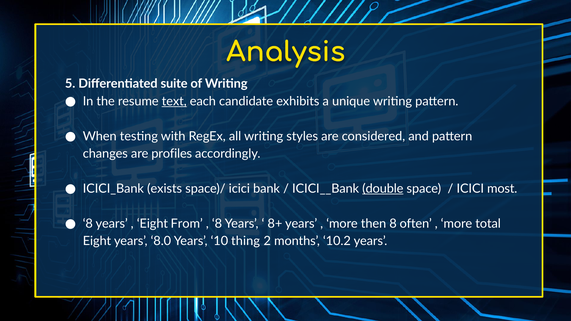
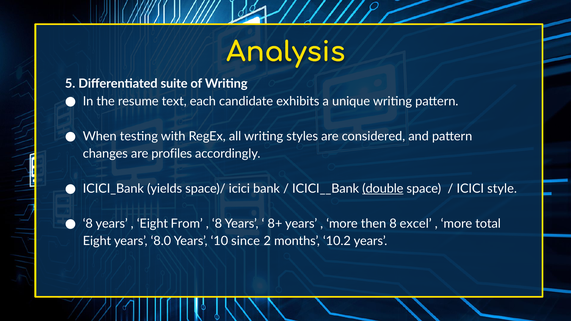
text underline: present -> none
exists: exists -> yields
most: most -> style
often: often -> excel
thing: thing -> since
